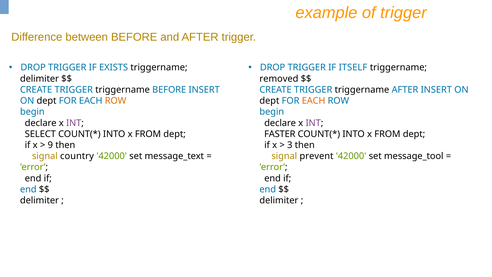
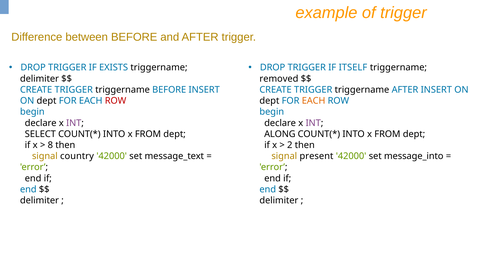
ROW at (116, 101) colour: orange -> red
FASTER: FASTER -> ALONG
9: 9 -> 8
3: 3 -> 2
prevent: prevent -> present
message_tool: message_tool -> message_into
